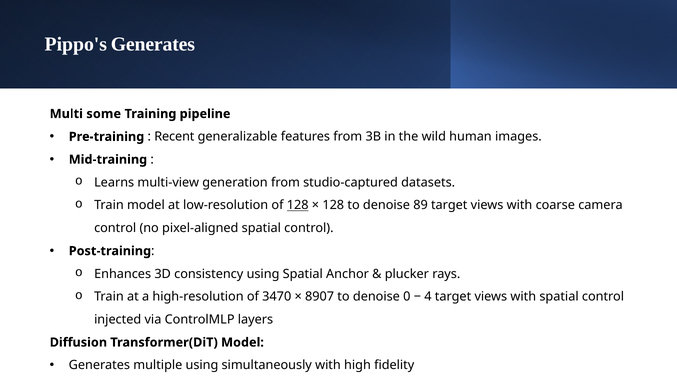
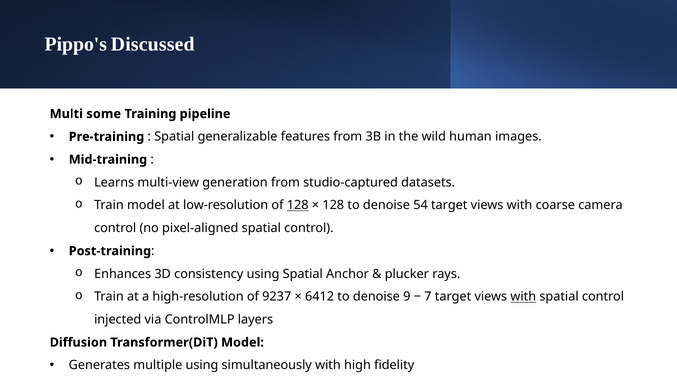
Pippo's Generates: Generates -> Discussed
Recent at (174, 137): Recent -> Spatial
89: 89 -> 54
3470: 3470 -> 9237
8907: 8907 -> 6412
0: 0 -> 9
4: 4 -> 7
with at (523, 297) underline: none -> present
